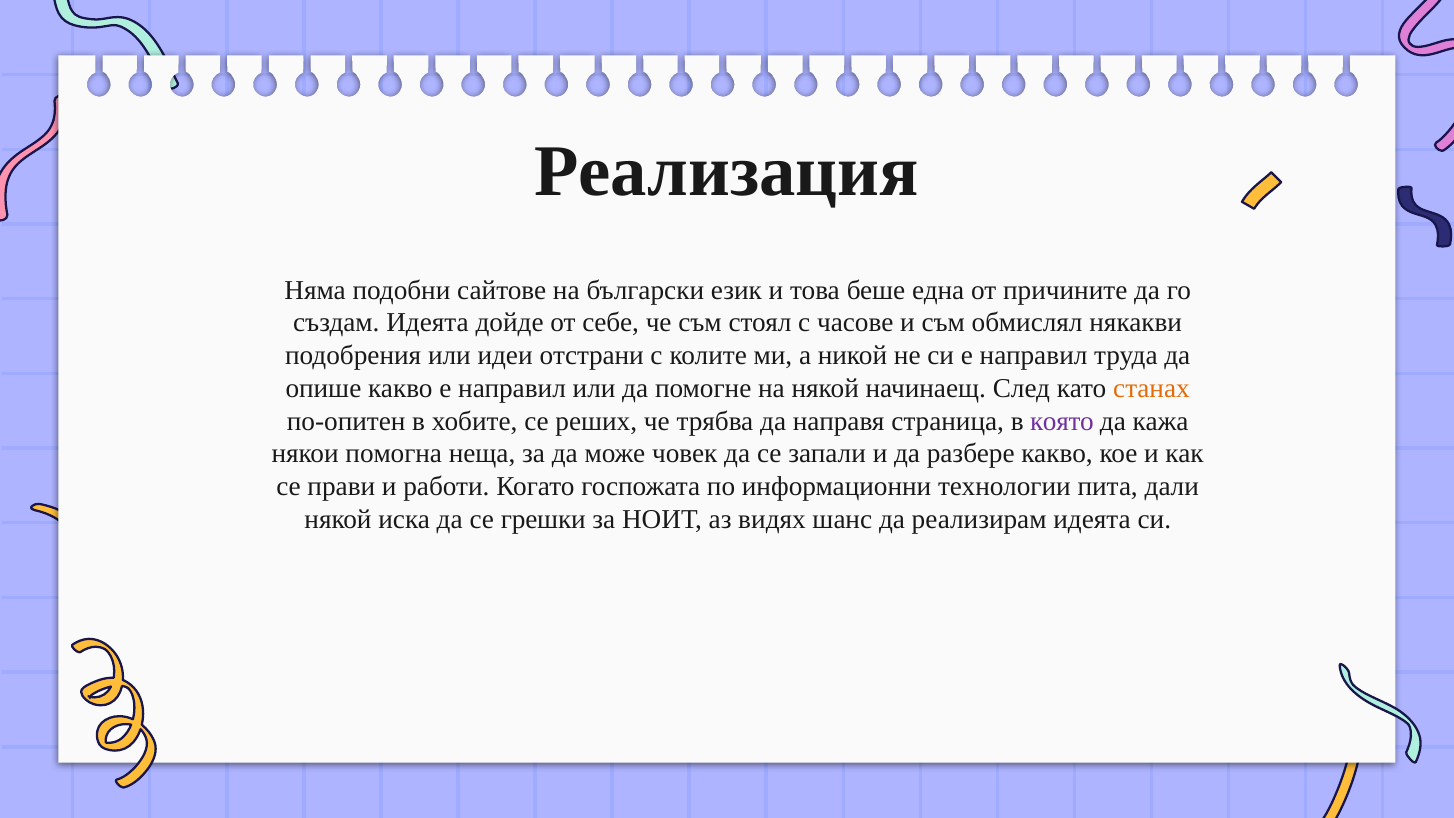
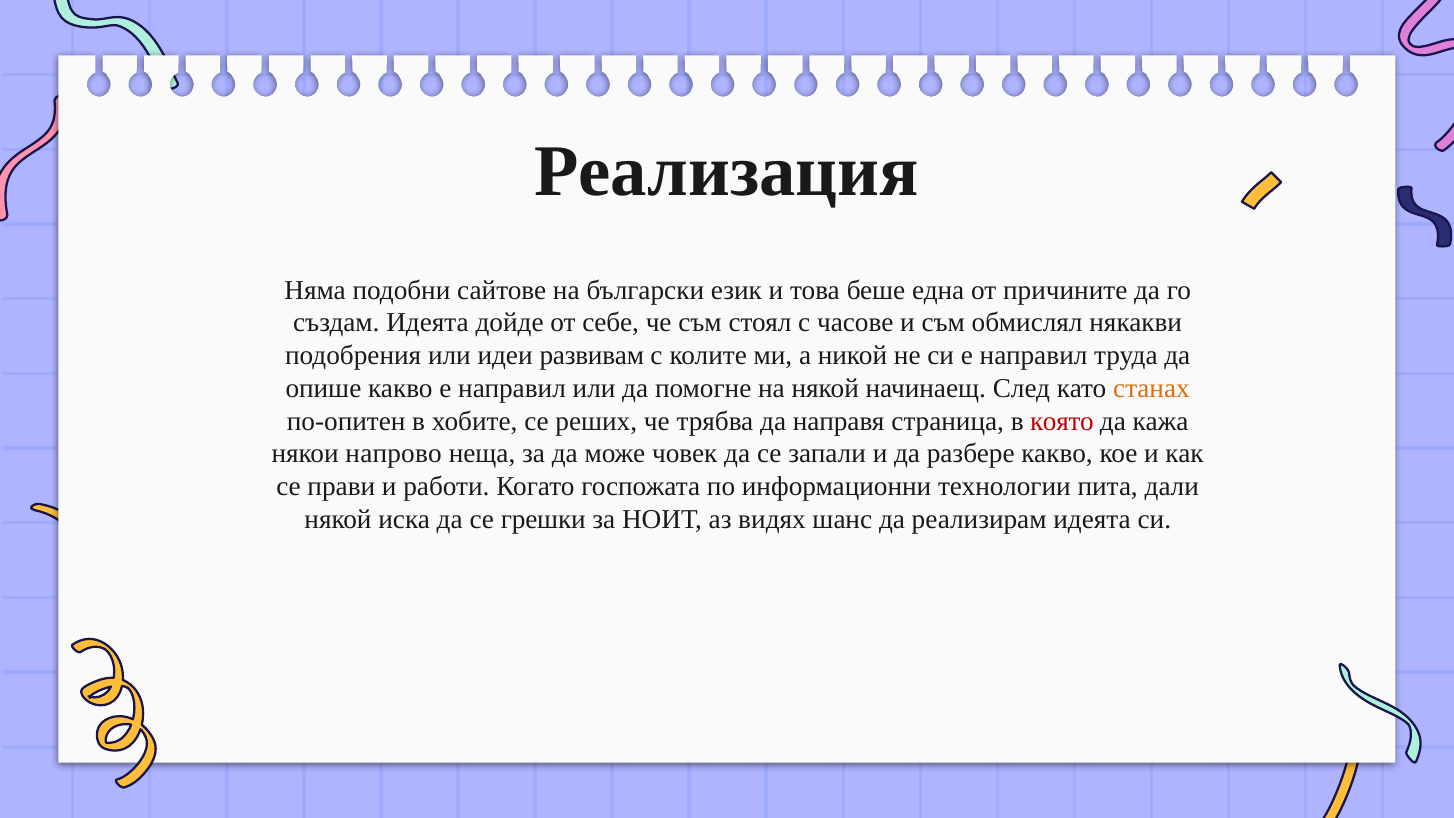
отстрани: отстрани -> развивам
която colour: purple -> red
помогна: помогна -> напрово
